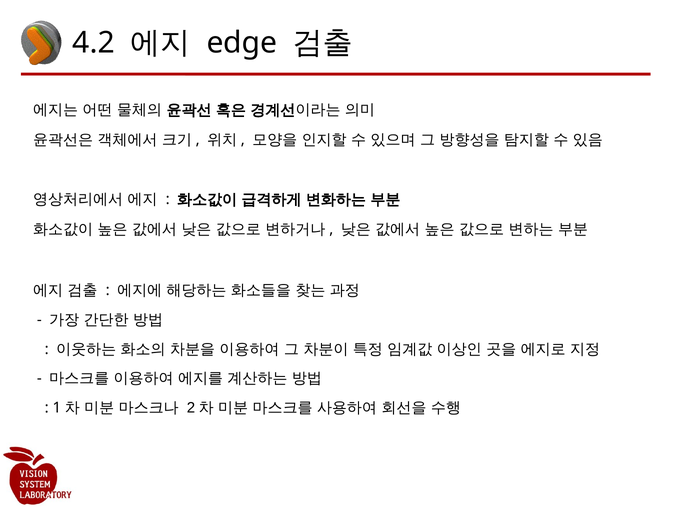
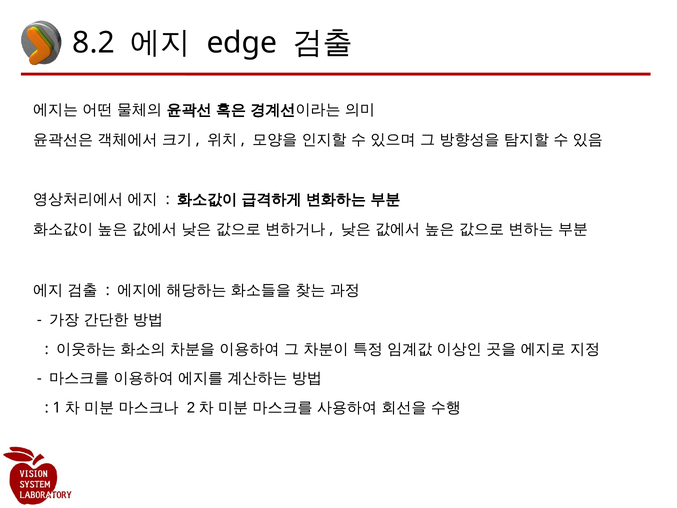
4.2: 4.2 -> 8.2
